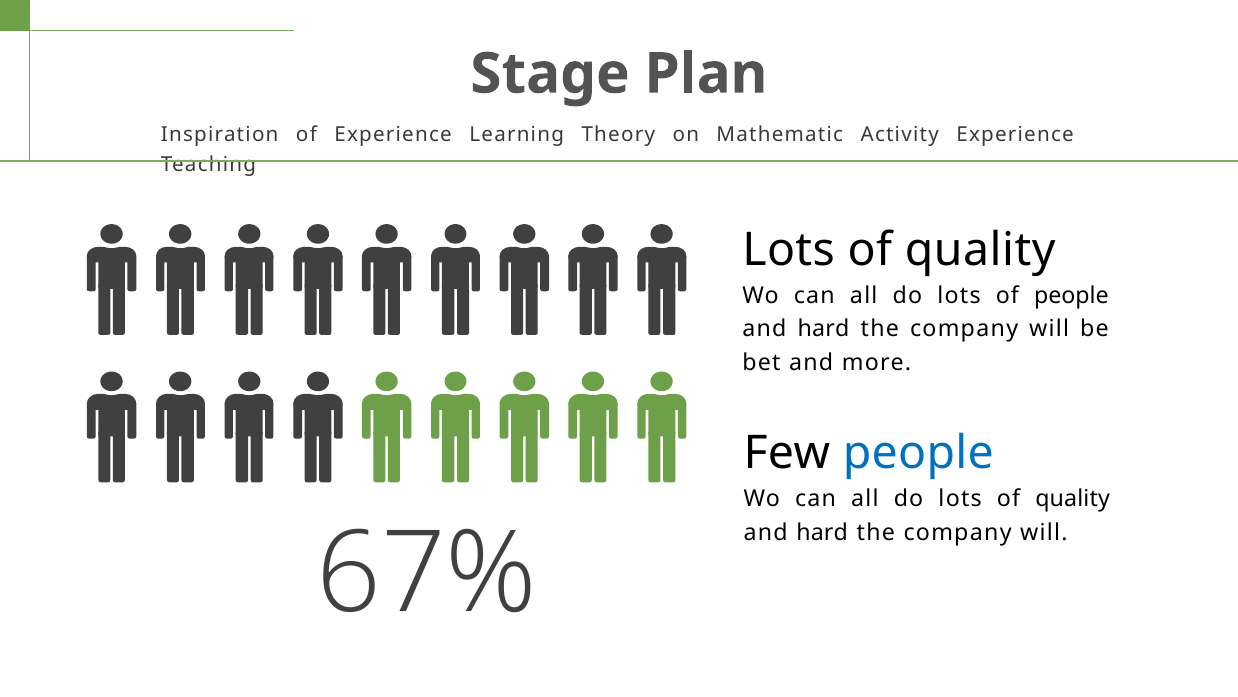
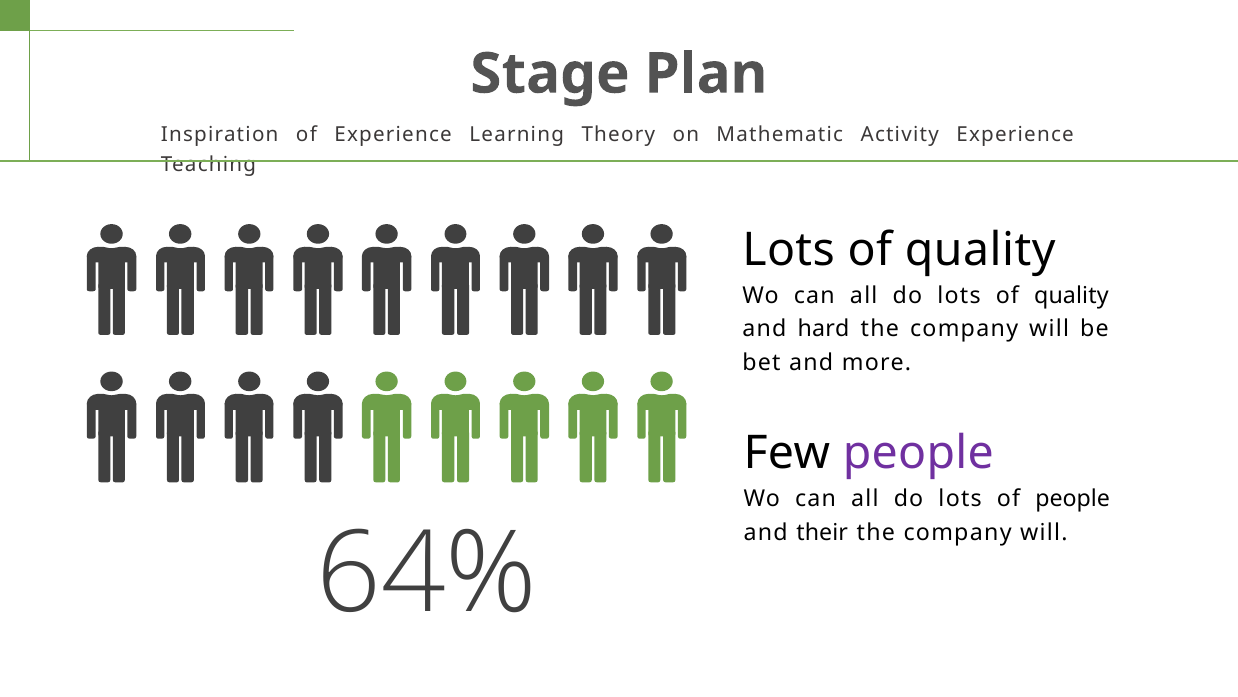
do lots of people: people -> quality
people at (918, 453) colour: blue -> purple
do lots of quality: quality -> people
hard at (822, 532): hard -> their
67%: 67% -> 64%
